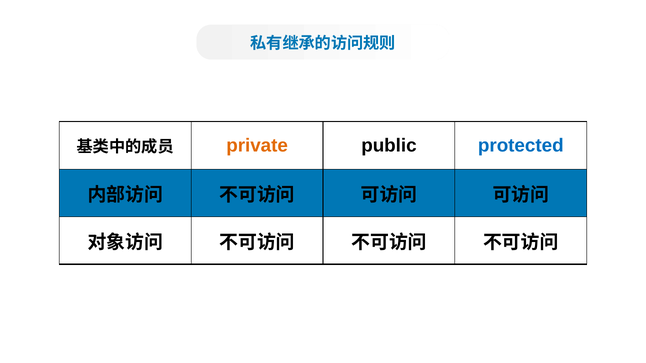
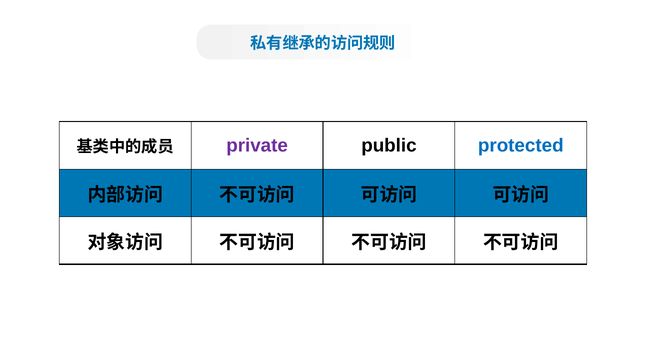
private colour: orange -> purple
